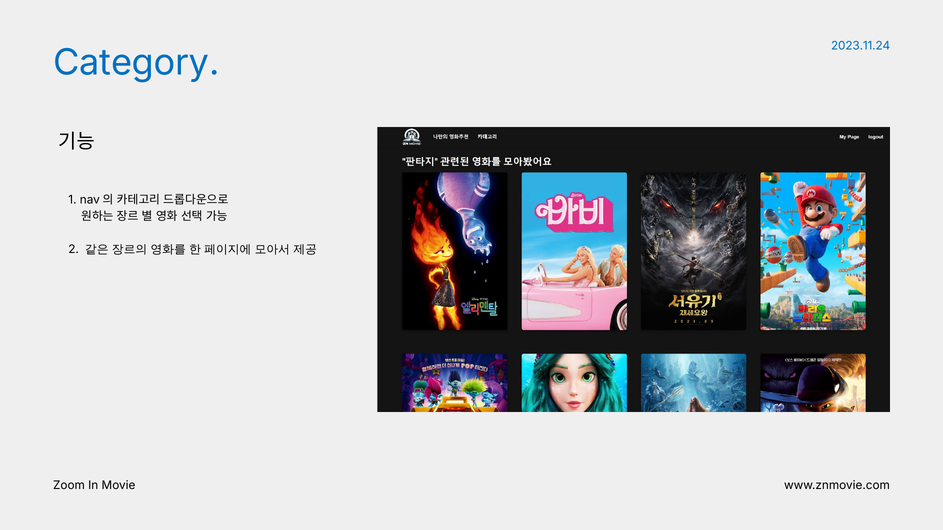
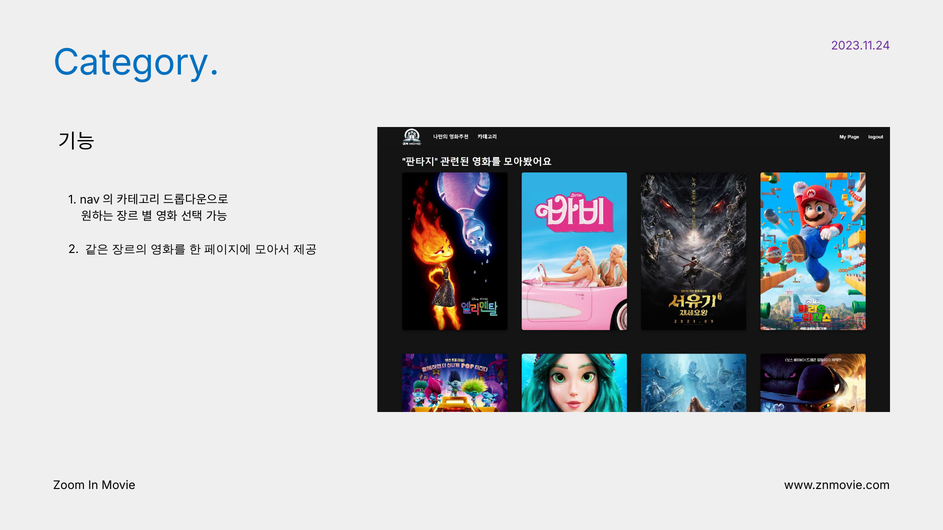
2023.11.24 colour: blue -> purple
